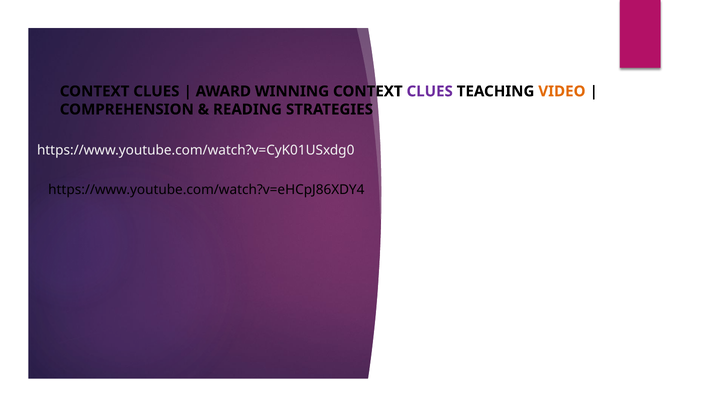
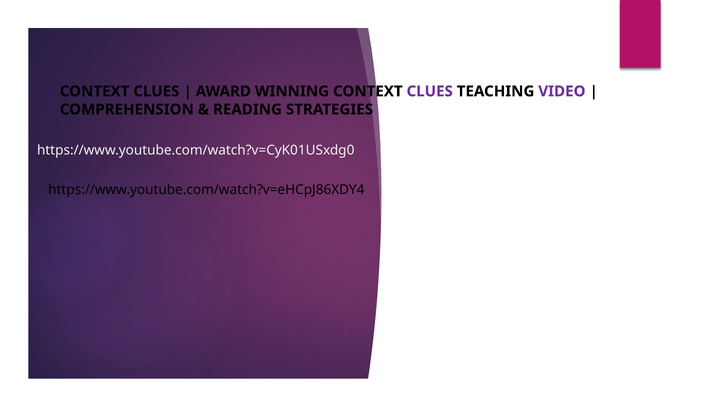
VIDEO colour: orange -> purple
